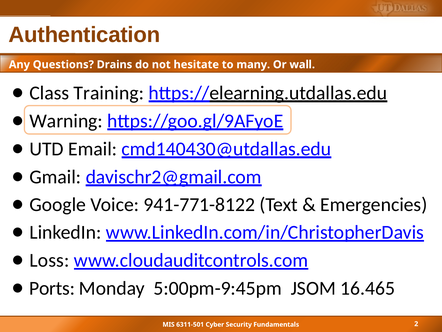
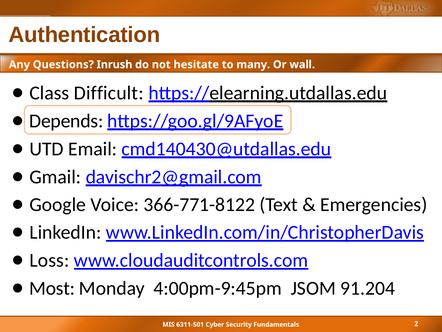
Drains: Drains -> Inrush
Training: Training -> Difficult
Warning: Warning -> Depends
941-771-8122: 941-771-8122 -> 366-771-8122
Ports: Ports -> Most
5:00pm-9:45pm: 5:00pm-9:45pm -> 4:00pm-9:45pm
16.465: 16.465 -> 91.204
